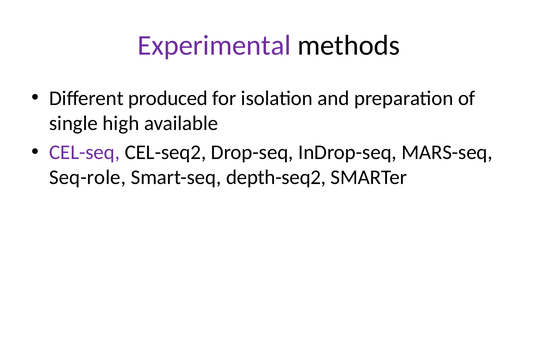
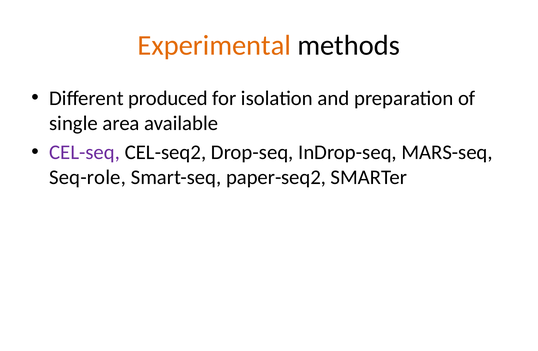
Experimental colour: purple -> orange
high: high -> area
depth-seq2: depth-seq2 -> paper-seq2
